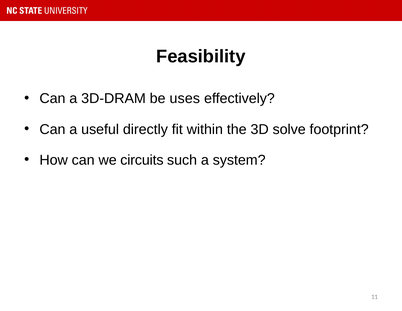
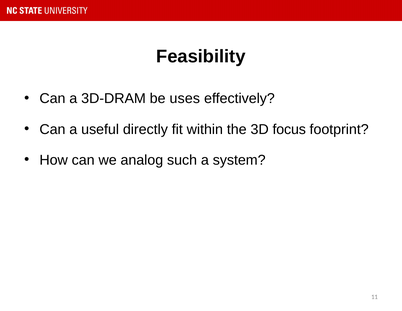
solve: solve -> focus
circuits: circuits -> analog
